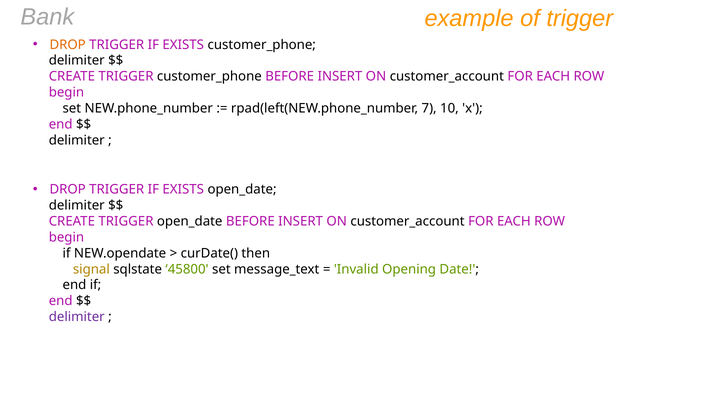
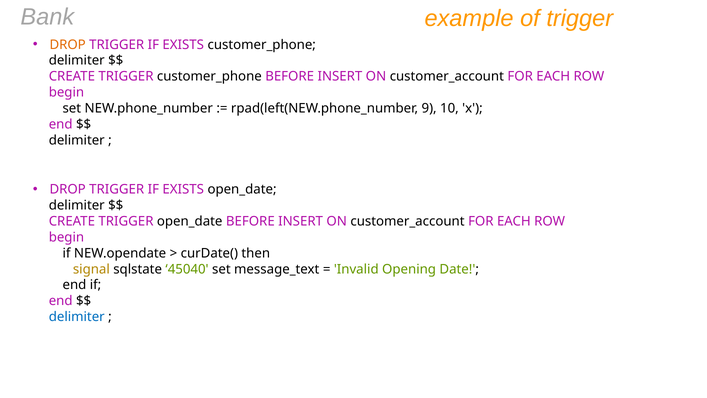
7: 7 -> 9
45800: 45800 -> 45040
delimiter at (77, 317) colour: purple -> blue
